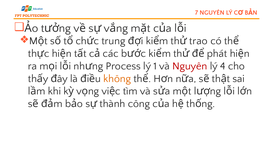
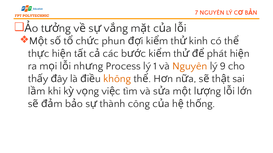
trung: trung -> phun
trao: trao -> kinh
Nguyên at (190, 66) colour: red -> orange
4: 4 -> 9
